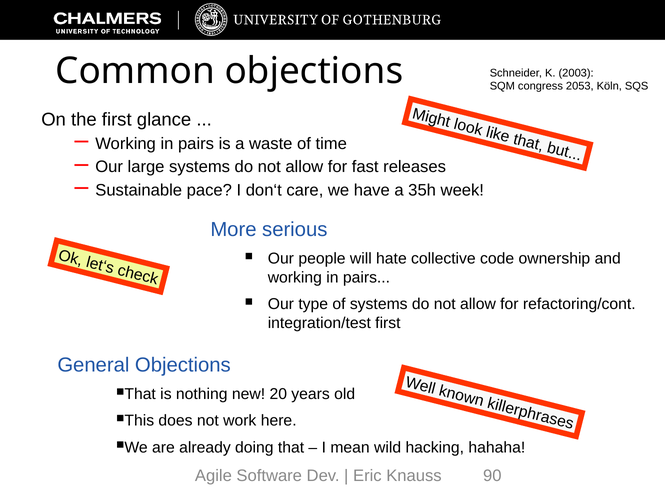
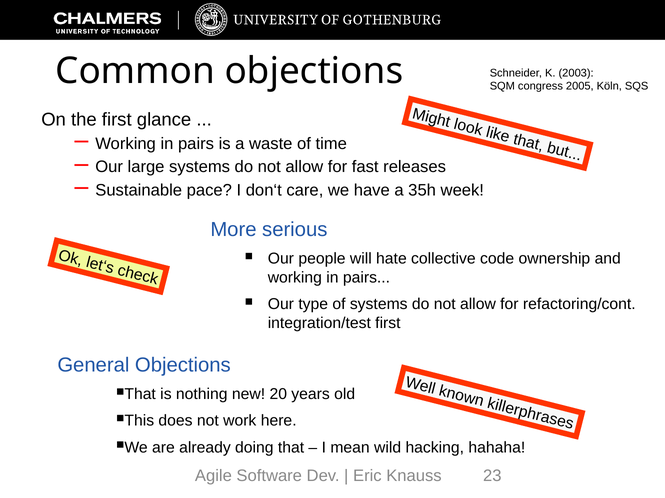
2053: 2053 -> 2005
90: 90 -> 23
